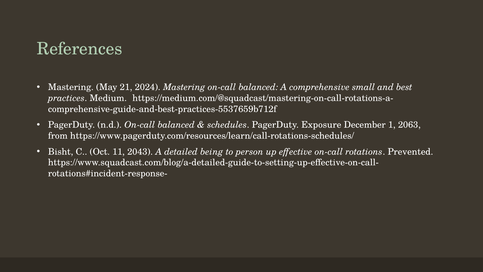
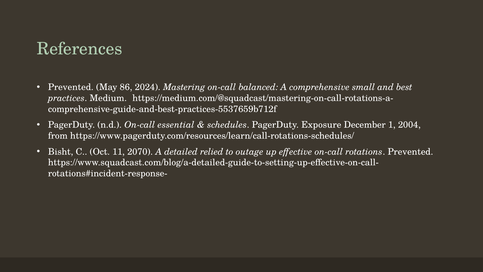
Mastering at (71, 87): Mastering -> Prevented
21: 21 -> 86
n.d On-call balanced: balanced -> essential
2063: 2063 -> 2004
2043: 2043 -> 2070
being: being -> relied
person: person -> outage
